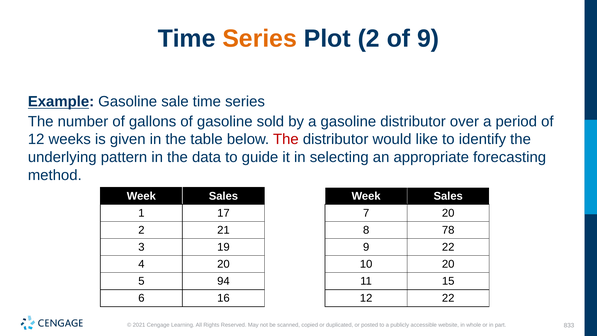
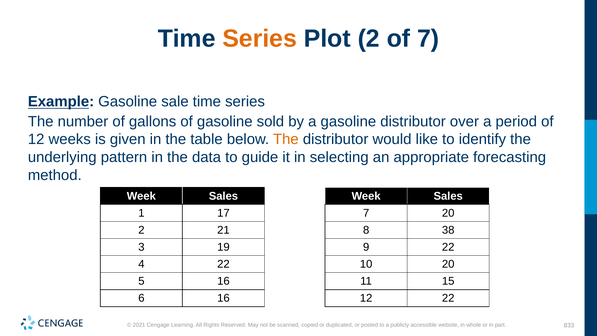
of 9: 9 -> 7
The at (286, 139) colour: red -> orange
78: 78 -> 38
4 20: 20 -> 22
5 94: 94 -> 16
